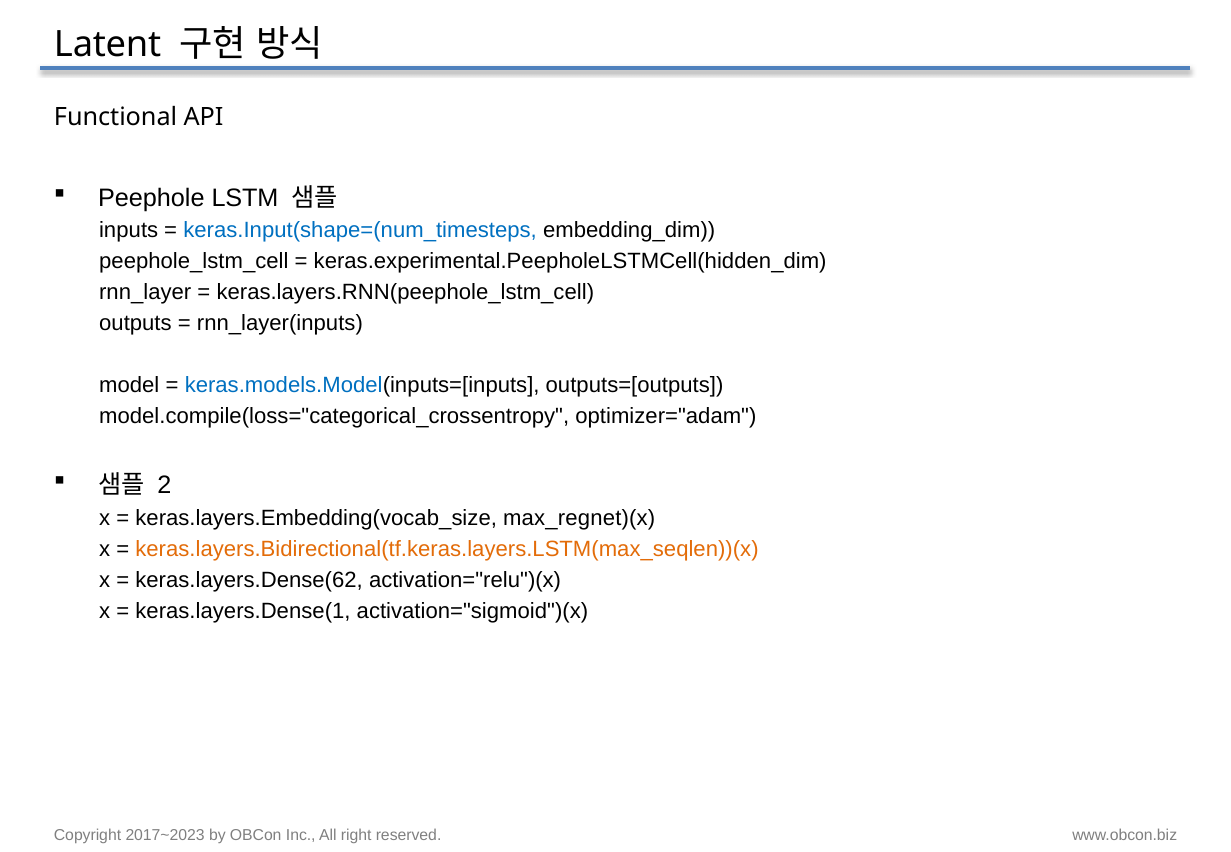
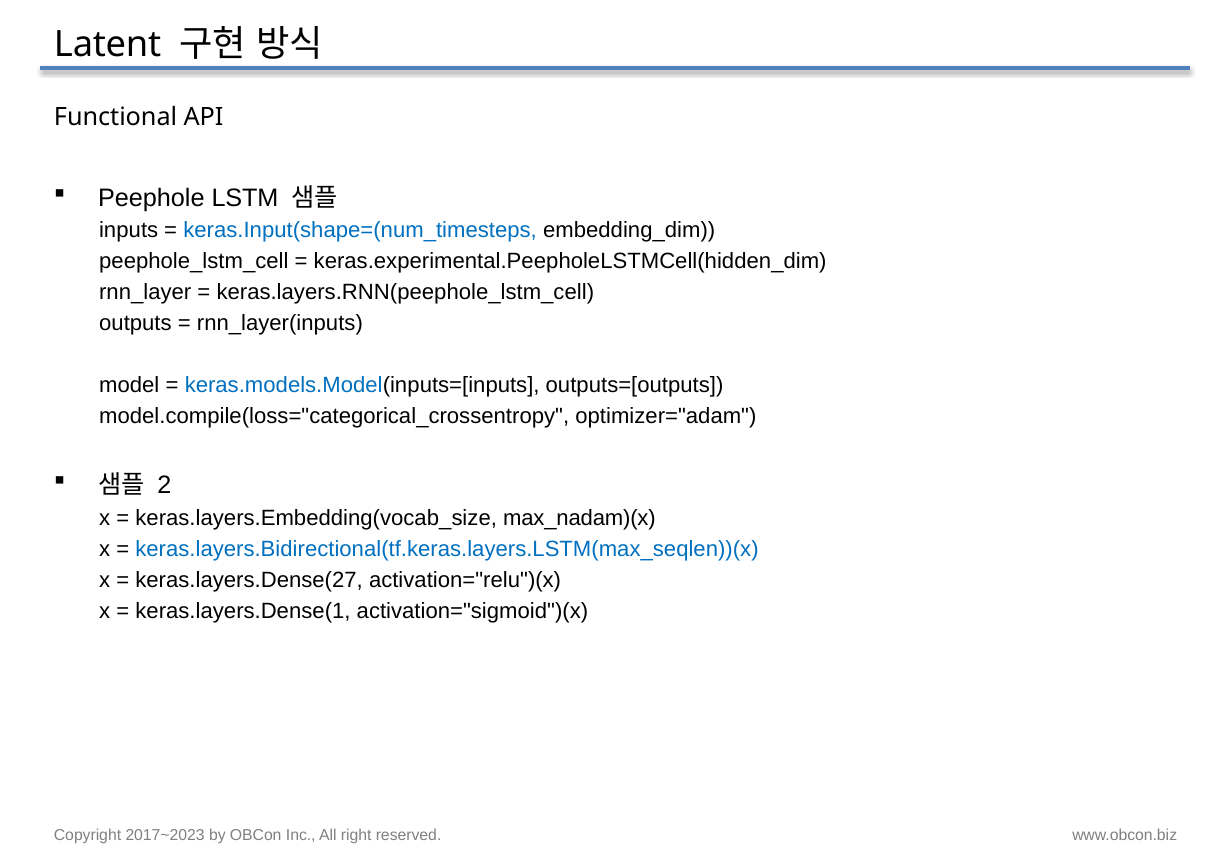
max_regnet)(x: max_regnet)(x -> max_nadam)(x
keras.layers.Bidirectional(tf.keras.layers.LSTM(max_seqlen))(x colour: orange -> blue
keras.layers.Dense(62: keras.layers.Dense(62 -> keras.layers.Dense(27
